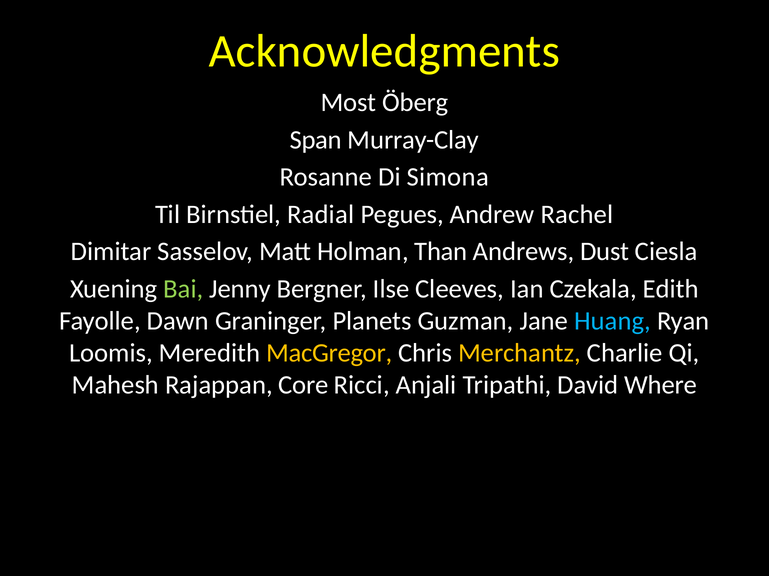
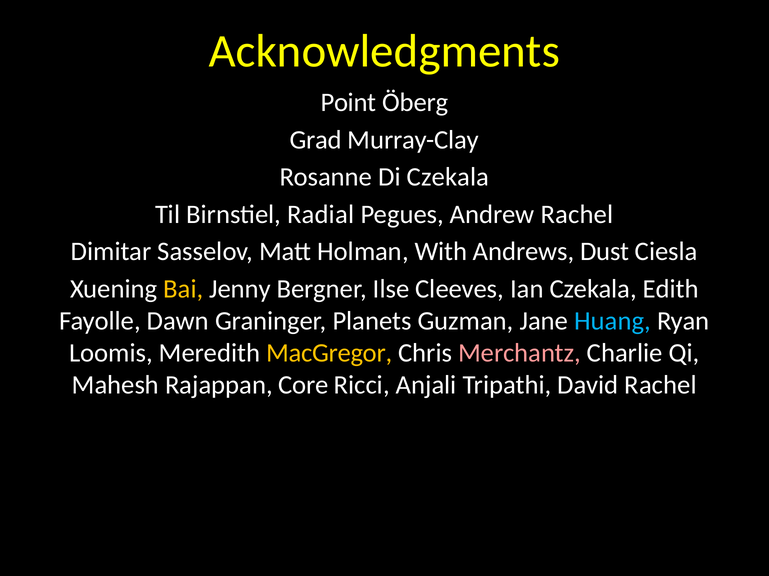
Most: Most -> Point
Span: Span -> Grad
Di Simona: Simona -> Czekala
Than: Than -> With
Bai colour: light green -> yellow
Merchantz colour: yellow -> pink
David Where: Where -> Rachel
